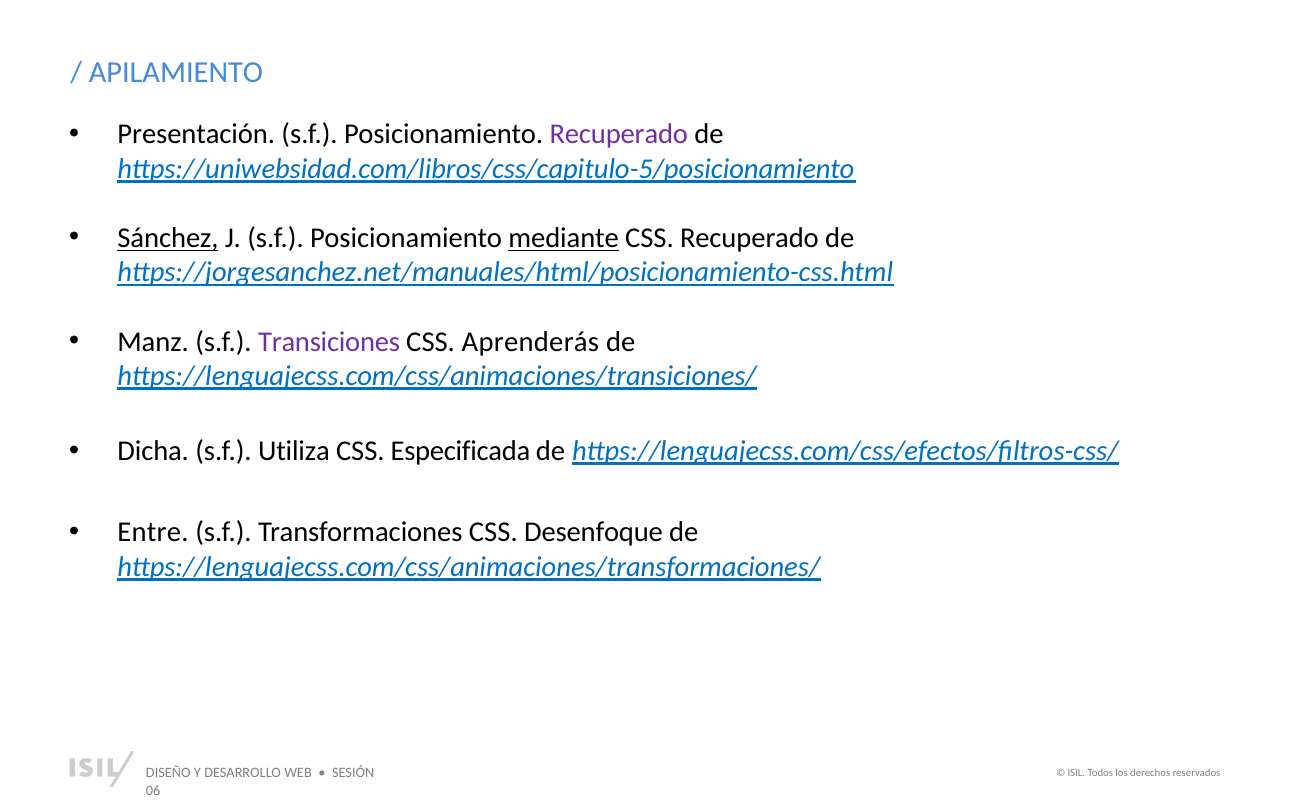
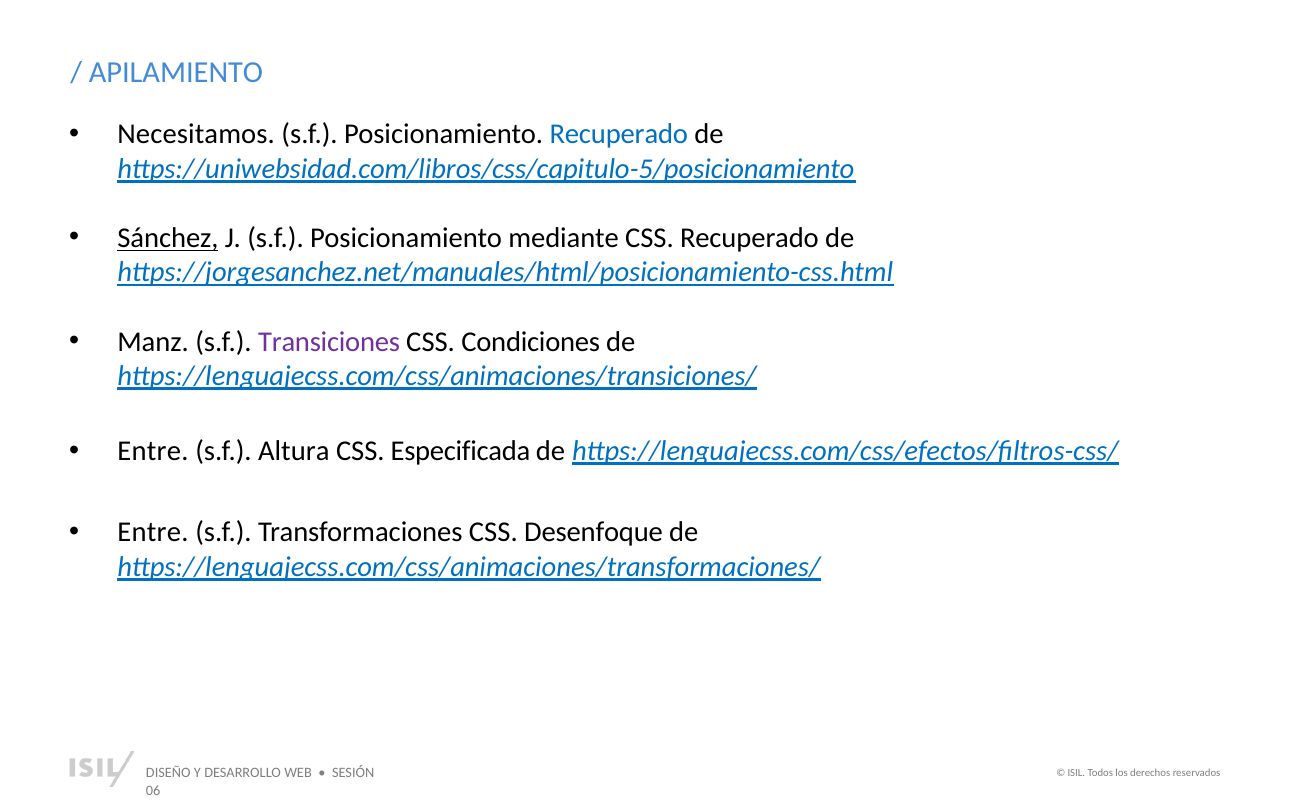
Presentación: Presentación -> Necesitamos
Recuperado at (619, 134) colour: purple -> blue
mediante underline: present -> none
Aprenderás: Aprenderás -> Condiciones
Dicha at (153, 451): Dicha -> Entre
Utiliza: Utiliza -> Altura
